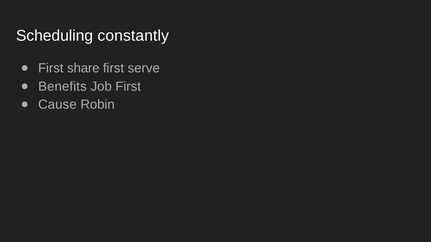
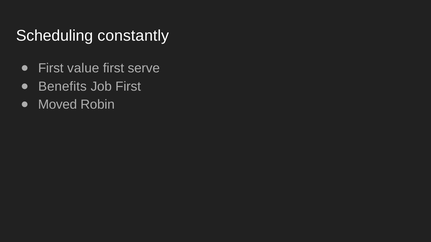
share: share -> value
Cause: Cause -> Moved
